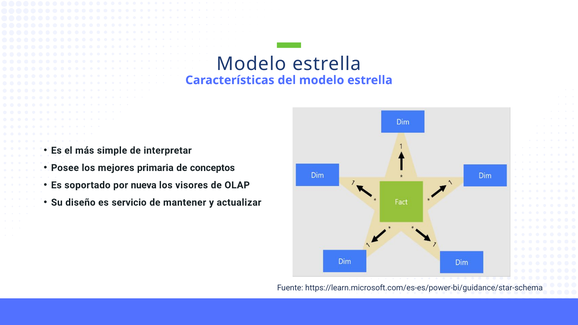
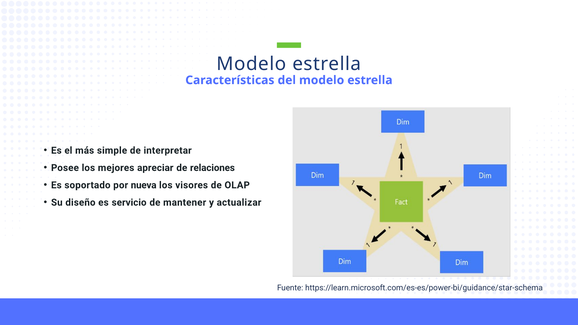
primaria: primaria -> apreciar
conceptos: conceptos -> relaciones
